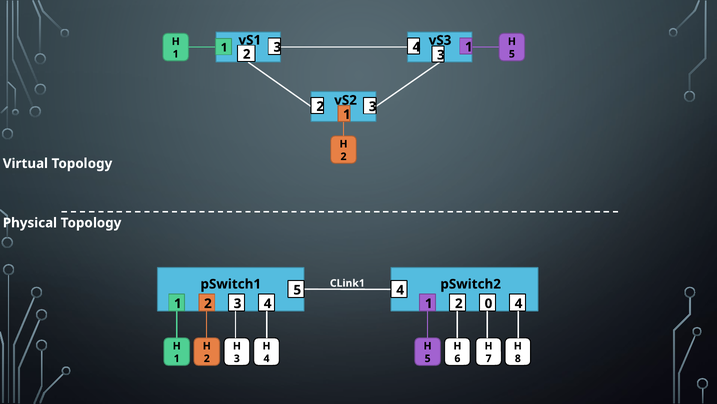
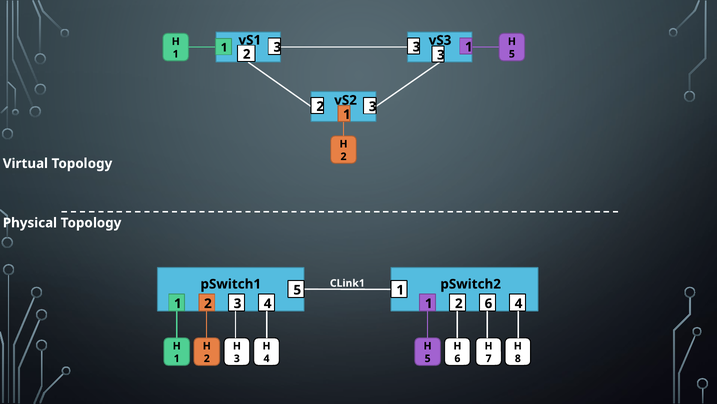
4 at (416, 47): 4 -> 3
4 at (400, 290): 4 -> 1
2 0: 0 -> 6
